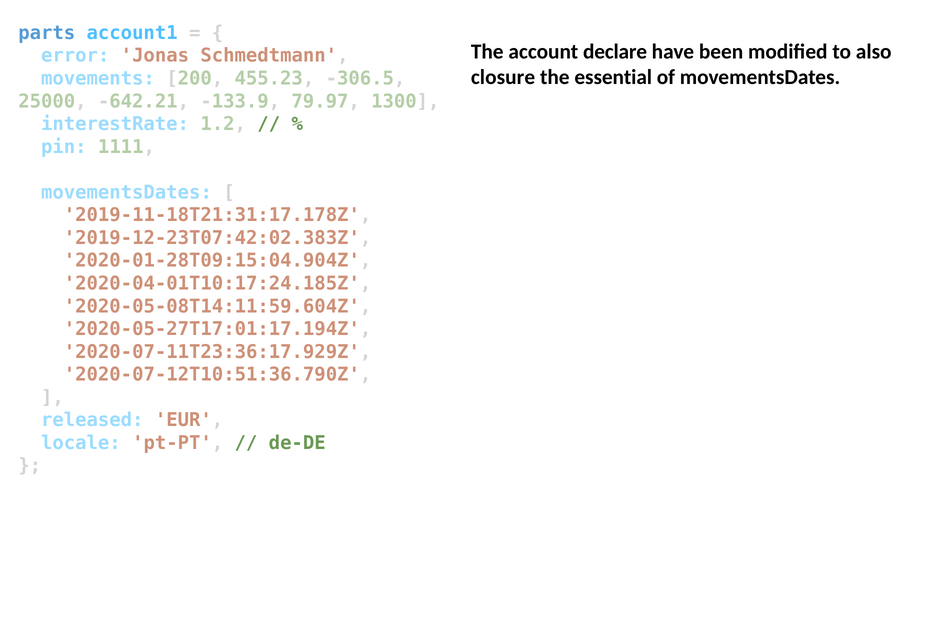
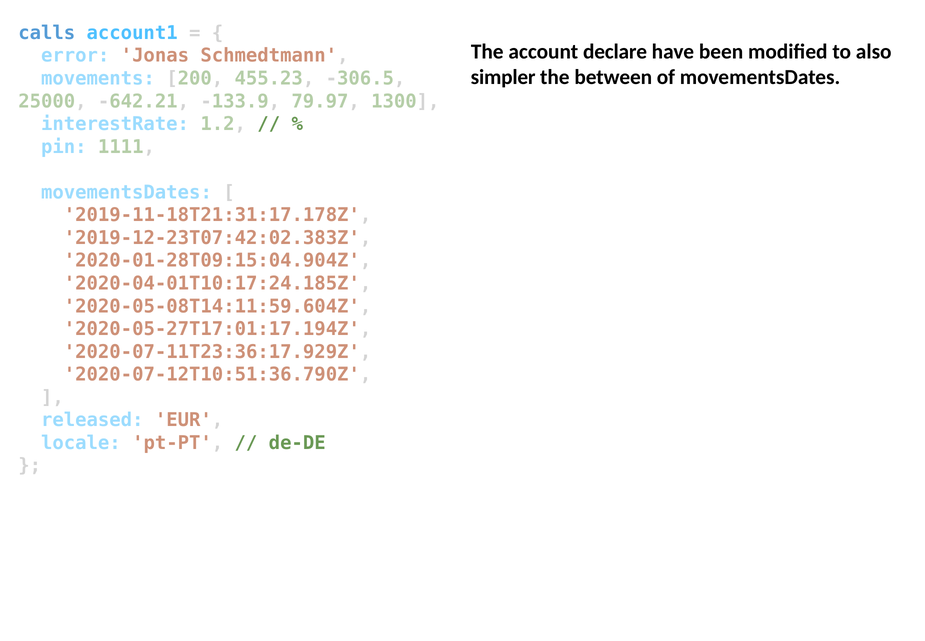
parts: parts -> calls
closure: closure -> simpler
essential: essential -> between
